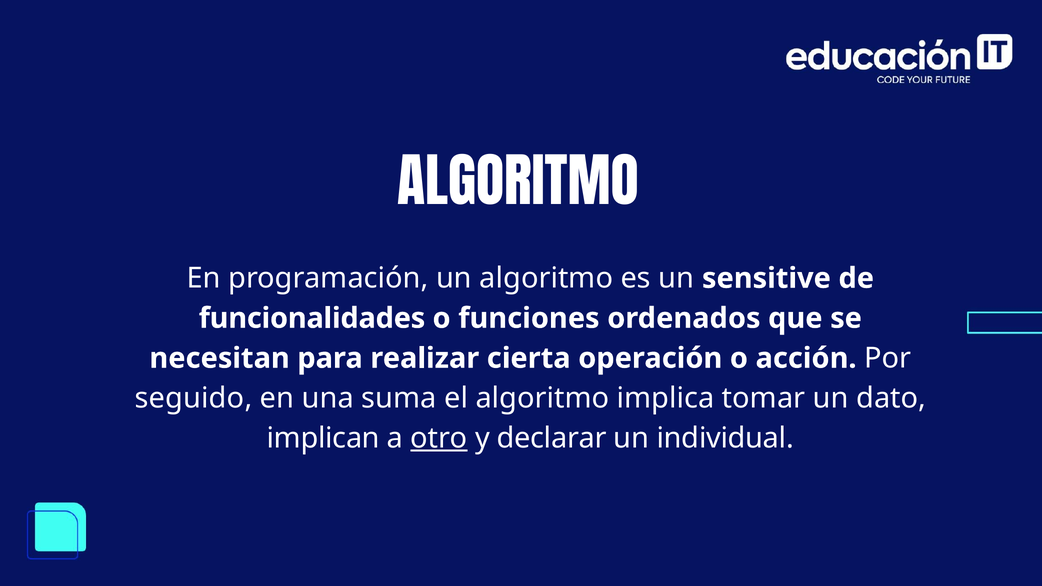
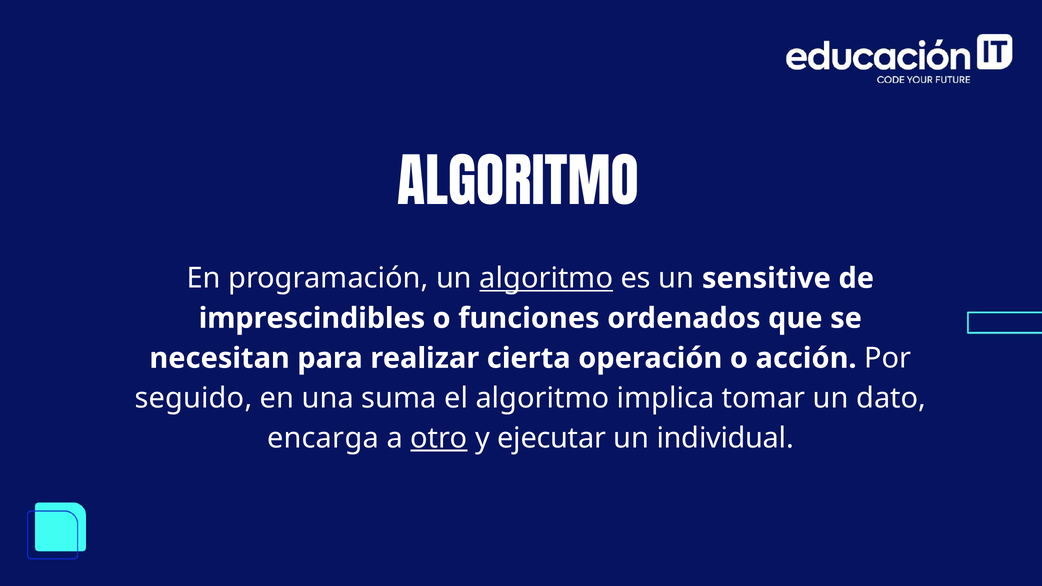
algoritmo at (546, 278) underline: none -> present
funcionalidades: funcionalidades -> imprescindibles
implican: implican -> encarga
declarar: declarar -> ejecutar
